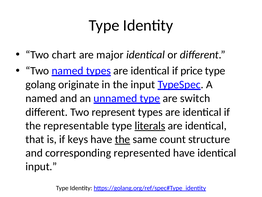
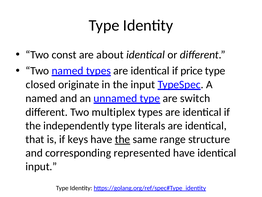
chart: chart -> const
major: major -> about
golang: golang -> closed
represent: represent -> multiplex
representable: representable -> independently
literals underline: present -> none
count: count -> range
